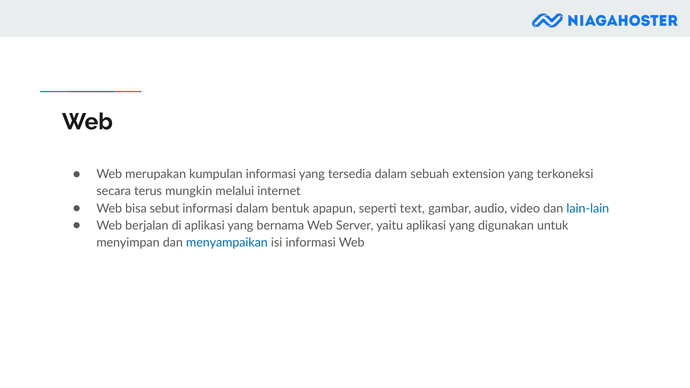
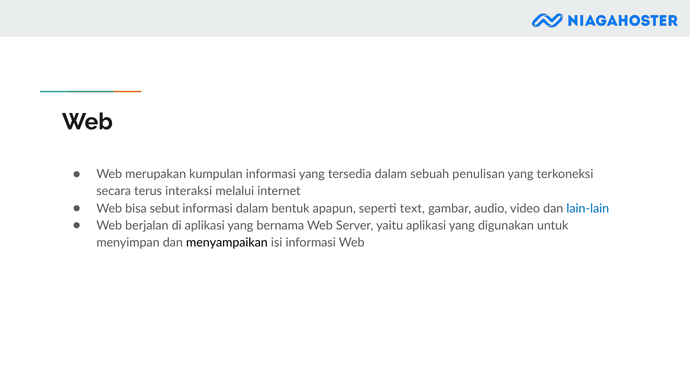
extension: extension -> penulisan
mungkin: mungkin -> interaksi
menyampaikan colour: blue -> black
